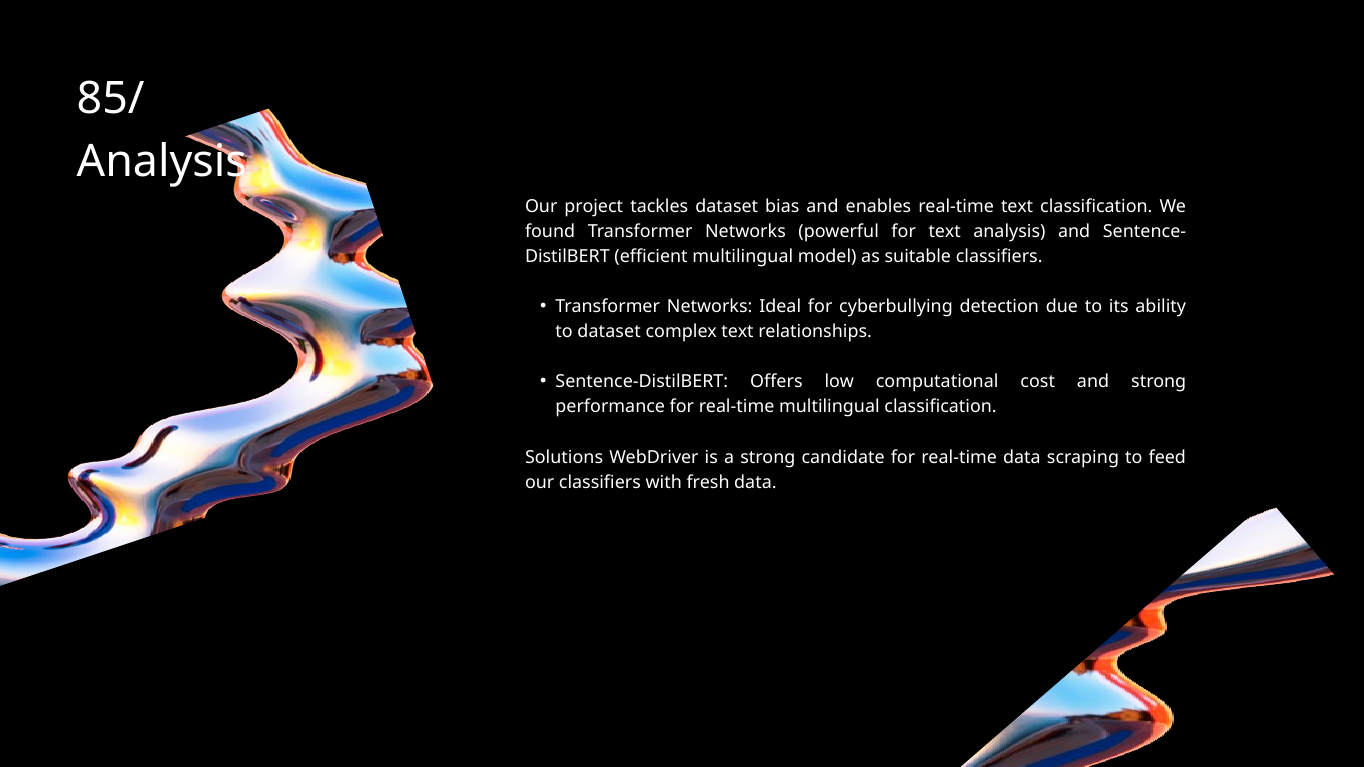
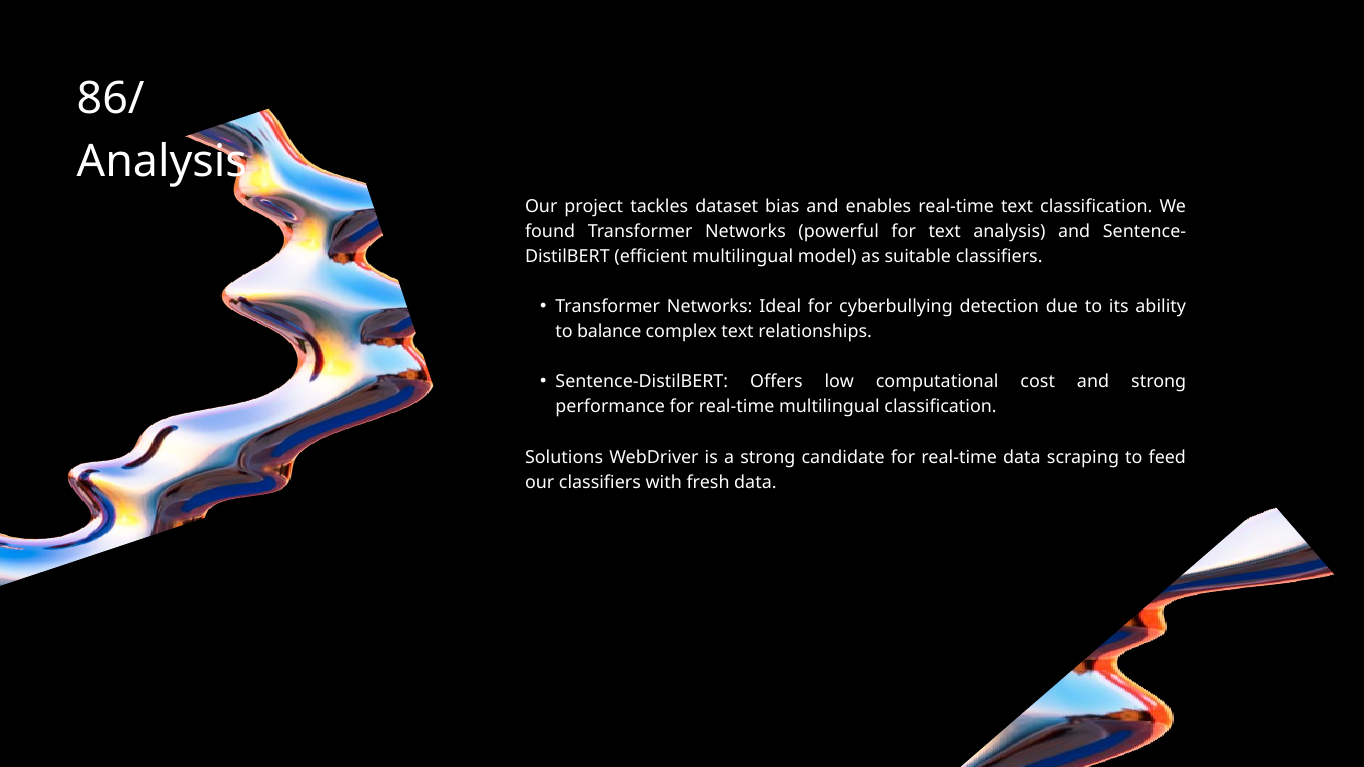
85/: 85/ -> 86/
to dataset: dataset -> balance
